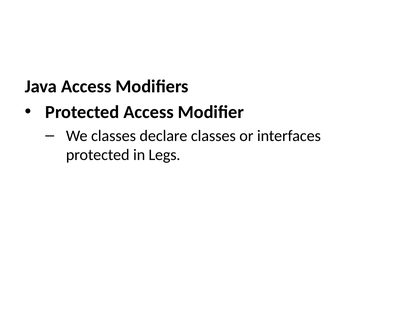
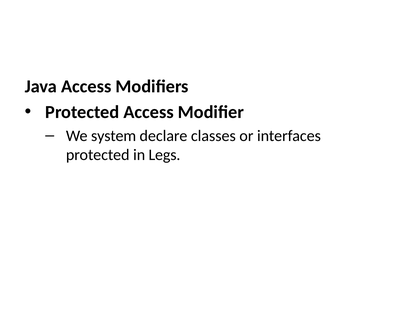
We classes: classes -> system
